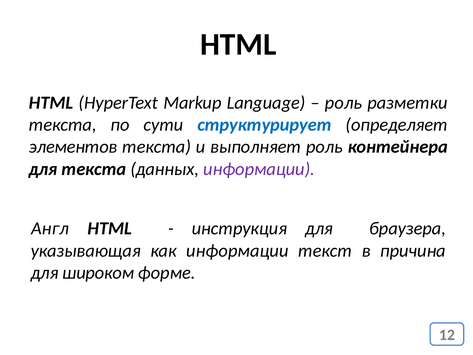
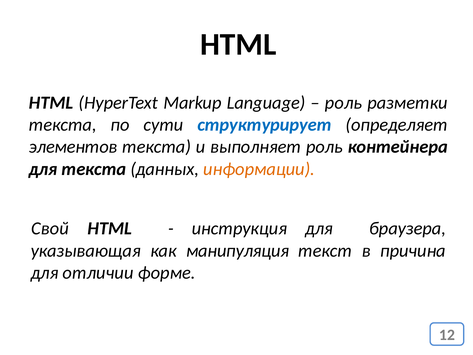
информации at (259, 169) colour: purple -> orange
Англ: Англ -> Свой
как информации: информации -> манипуляция
широком: широком -> отличии
